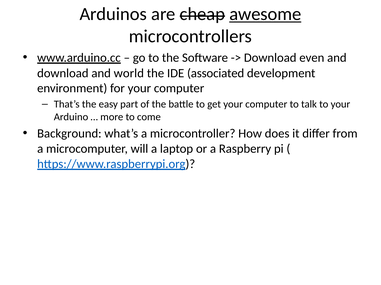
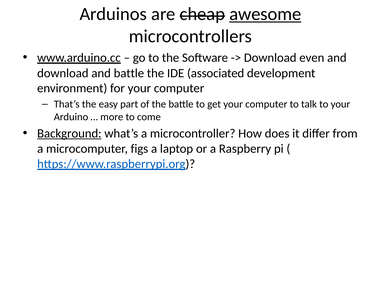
and world: world -> battle
Background underline: none -> present
will: will -> figs
